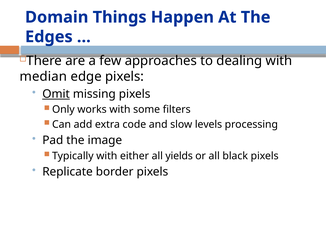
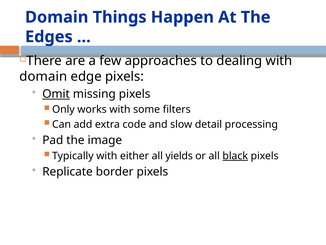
median at (43, 76): median -> domain
levels: levels -> detail
black underline: none -> present
